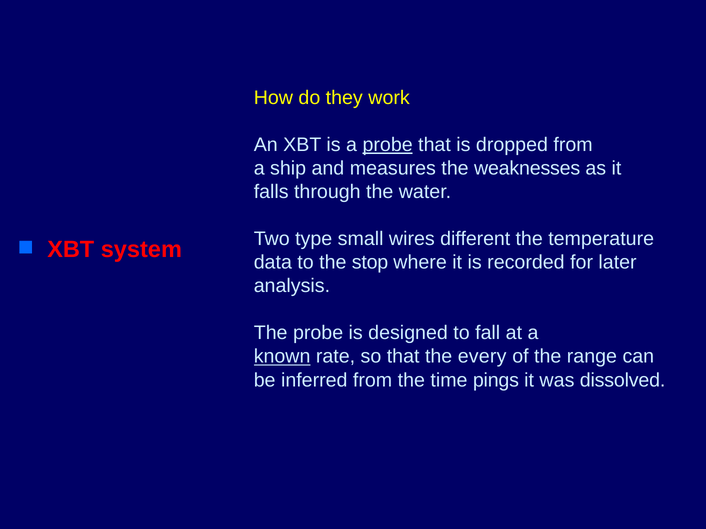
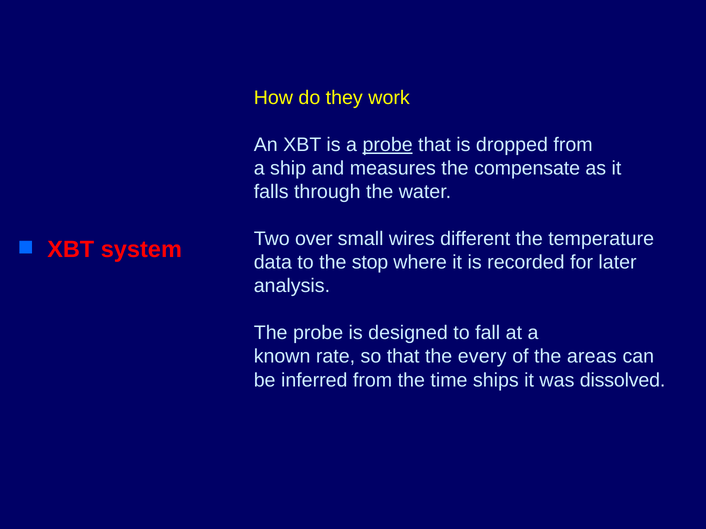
weaknesses: weaknesses -> compensate
type: type -> over
known underline: present -> none
range: range -> areas
pings: pings -> ships
